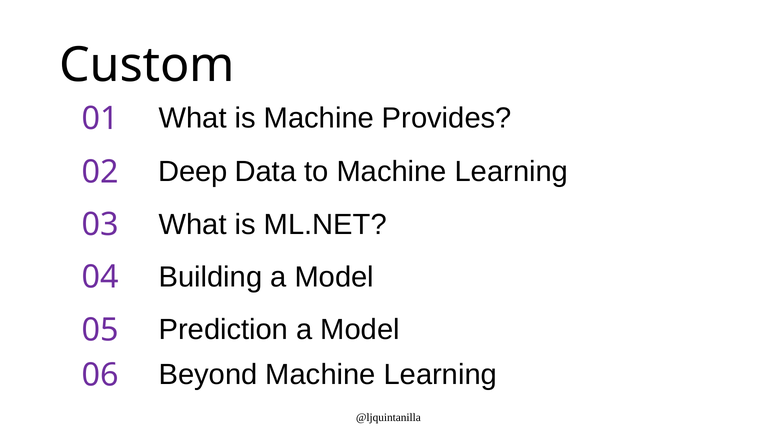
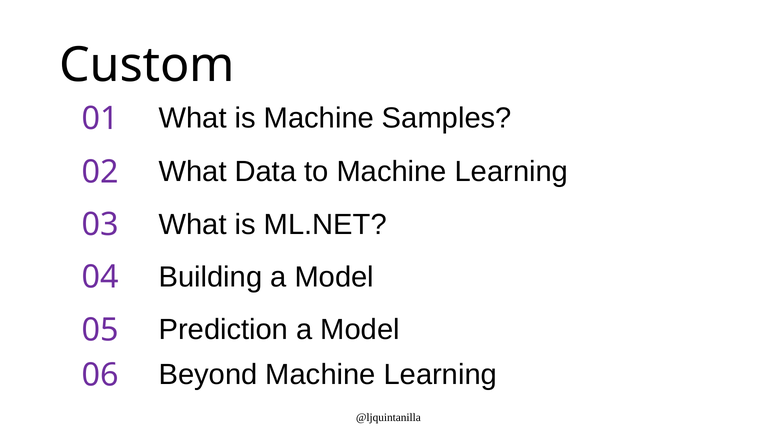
Provides: Provides -> Samples
02 Deep: Deep -> What
